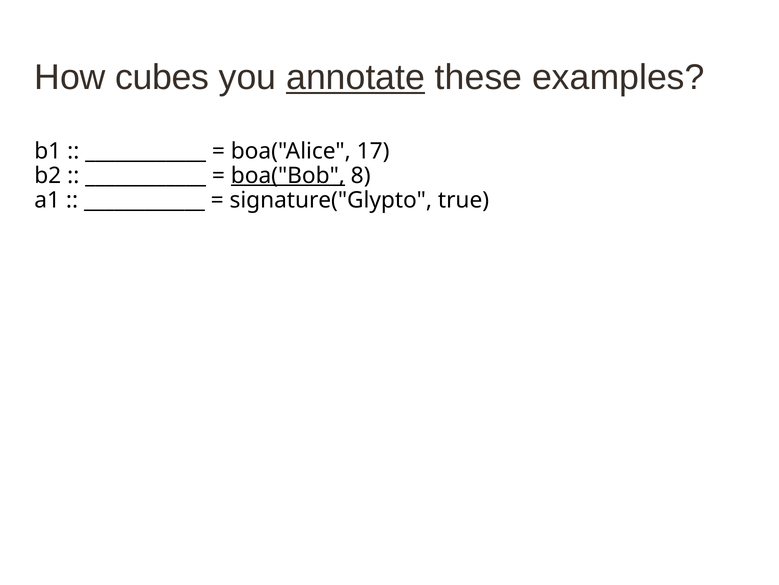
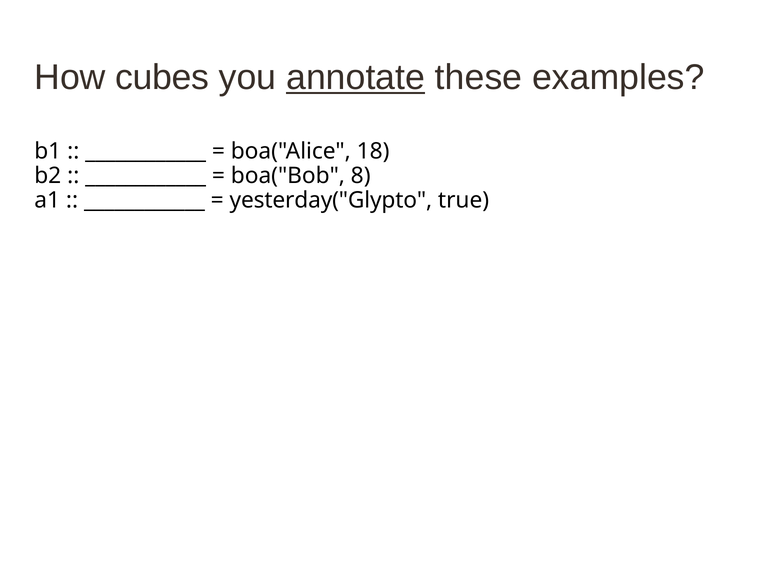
17: 17 -> 18
boa("Bob underline: present -> none
signature("Glypto: signature("Glypto -> yesterday("Glypto
